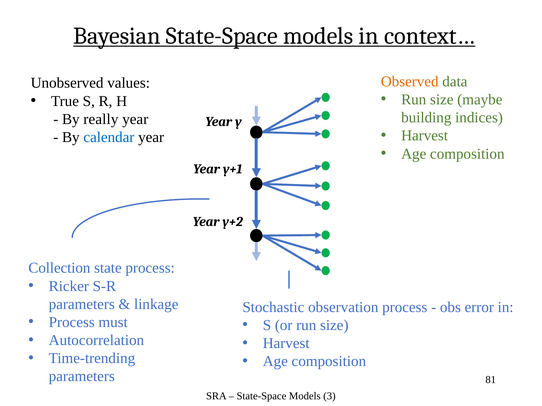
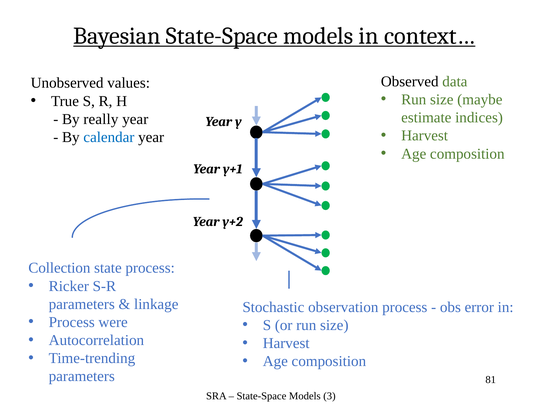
Observed colour: orange -> black
building: building -> estimate
must: must -> were
